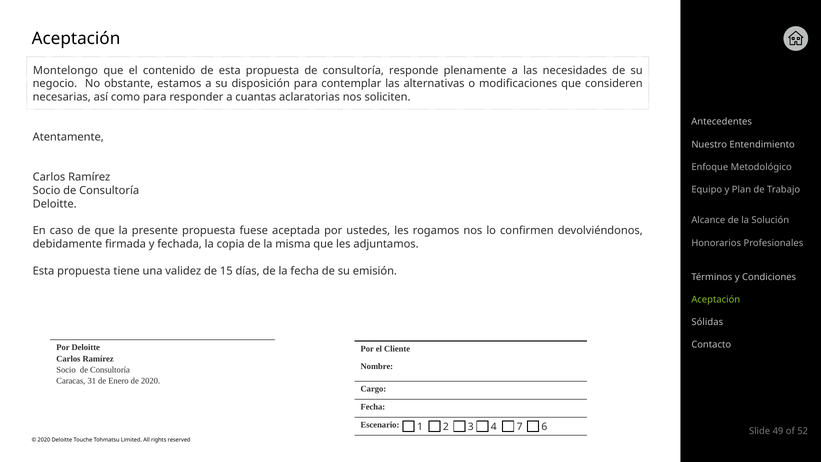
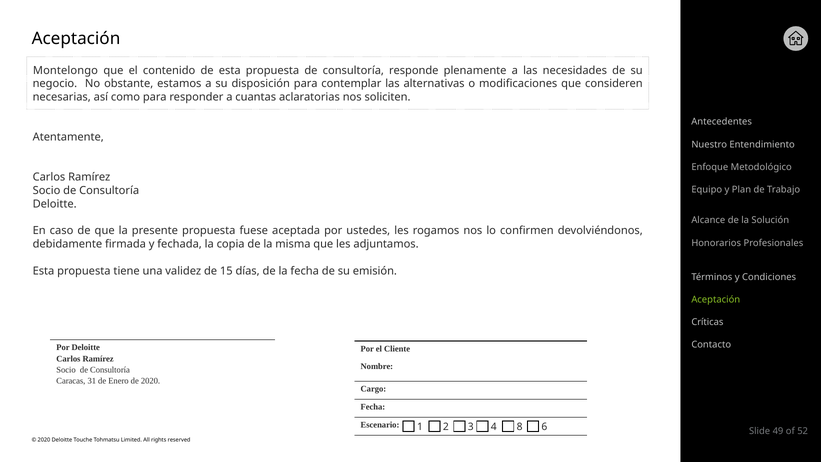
Sólidas: Sólidas -> Críticas
7: 7 -> 8
